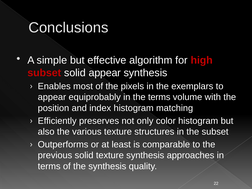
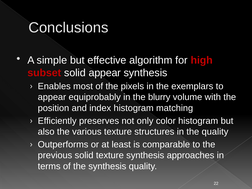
the terms: terms -> blurry
the subset: subset -> quality
